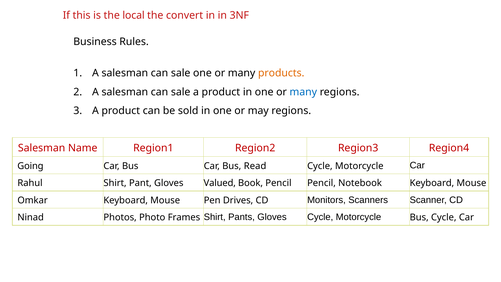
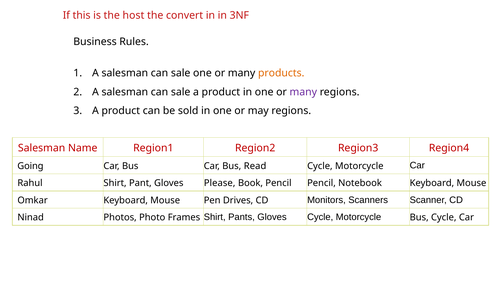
local: local -> host
many at (303, 92) colour: blue -> purple
Valued: Valued -> Please
